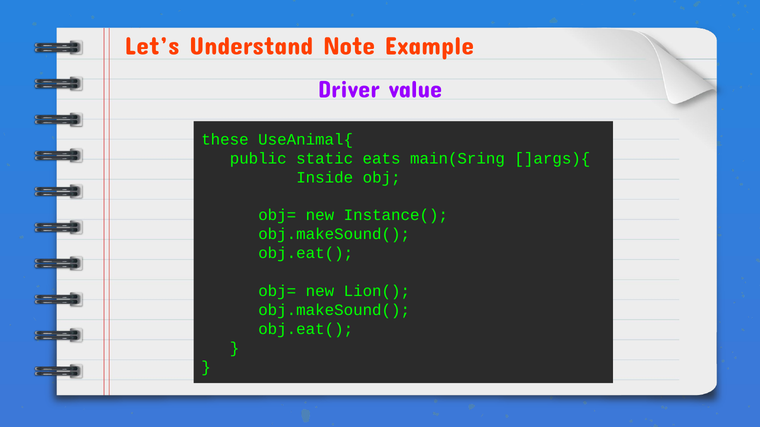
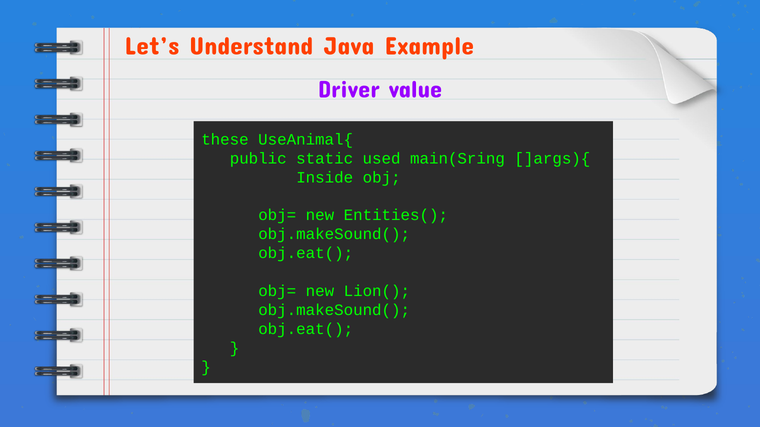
Note: Note -> Java
eats: eats -> used
Instance(: Instance( -> Entities(
